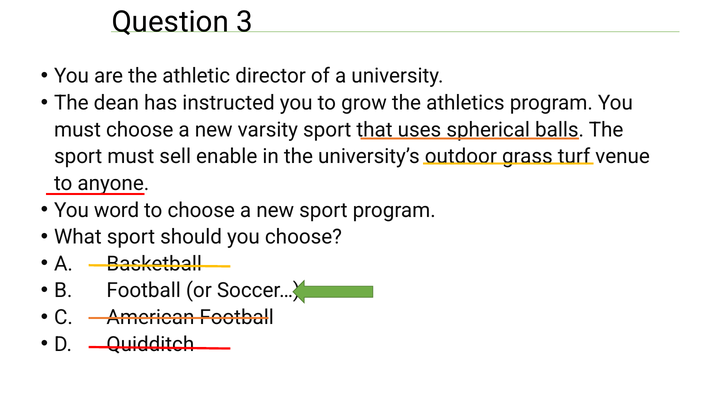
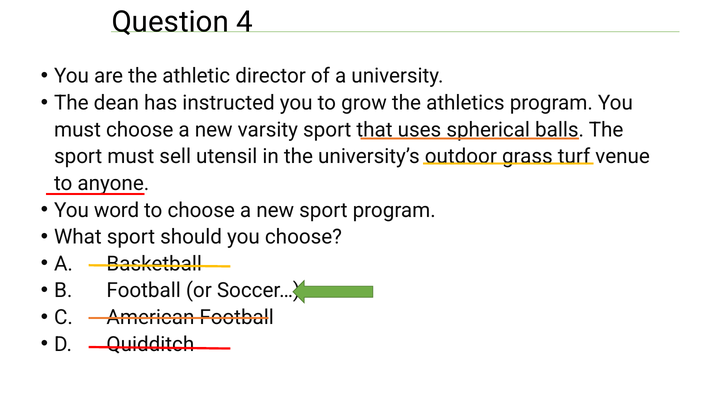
3: 3 -> 4
enable: enable -> utensil
